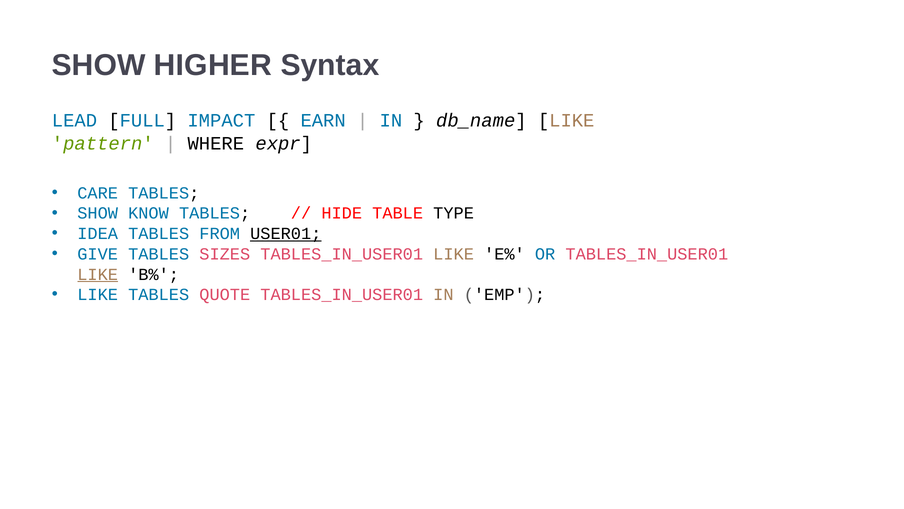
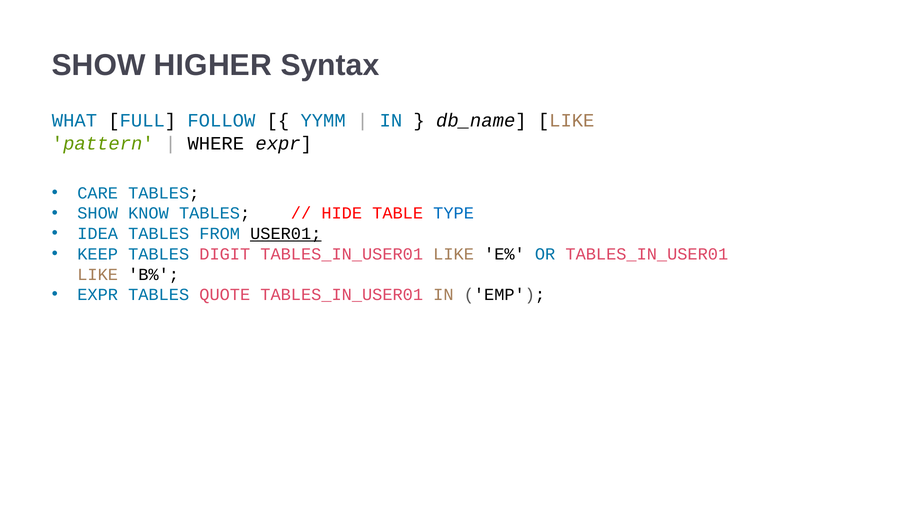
LEAD: LEAD -> WHAT
IMPACT: IMPACT -> FOLLOW
EARN: EARN -> YYMM
TYPE colour: black -> blue
GIVE: GIVE -> KEEP
SIZES: SIZES -> DIGIT
LIKE at (98, 274) underline: present -> none
LIKE at (98, 294): LIKE -> EXPR
